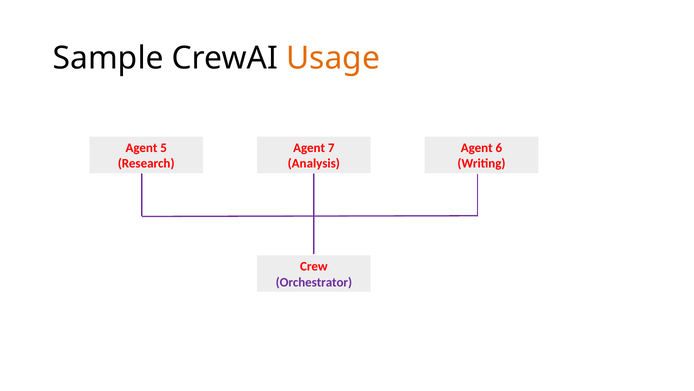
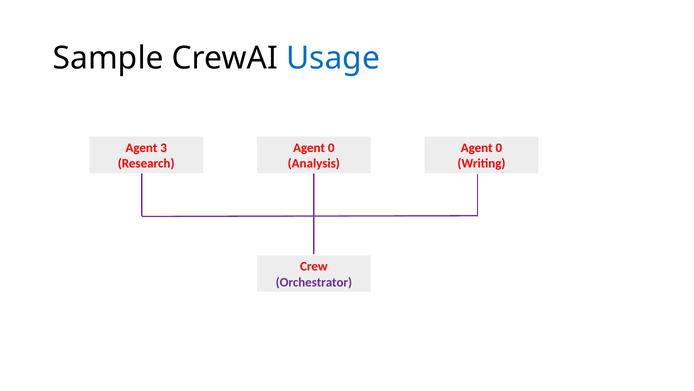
Usage colour: orange -> blue
5: 5 -> 3
7 at (331, 148): 7 -> 0
6 at (499, 148): 6 -> 0
